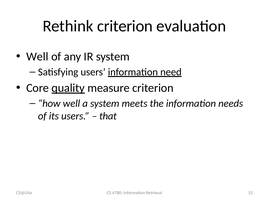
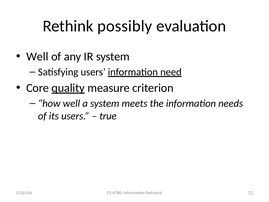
Rethink criterion: criterion -> possibly
that: that -> true
